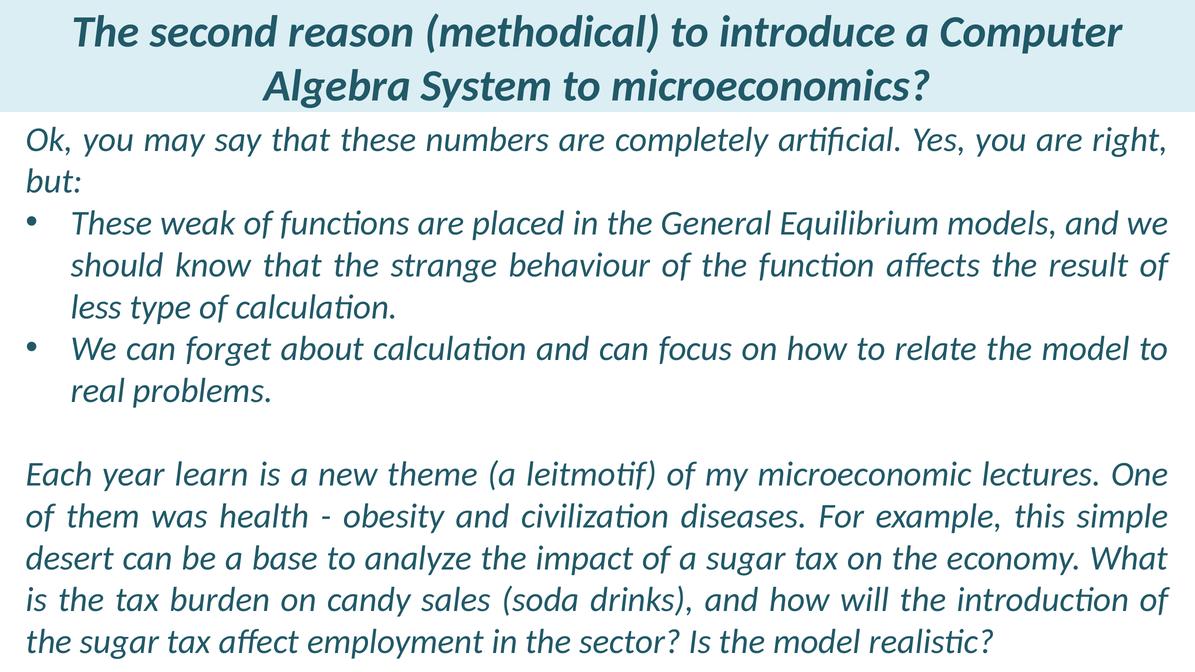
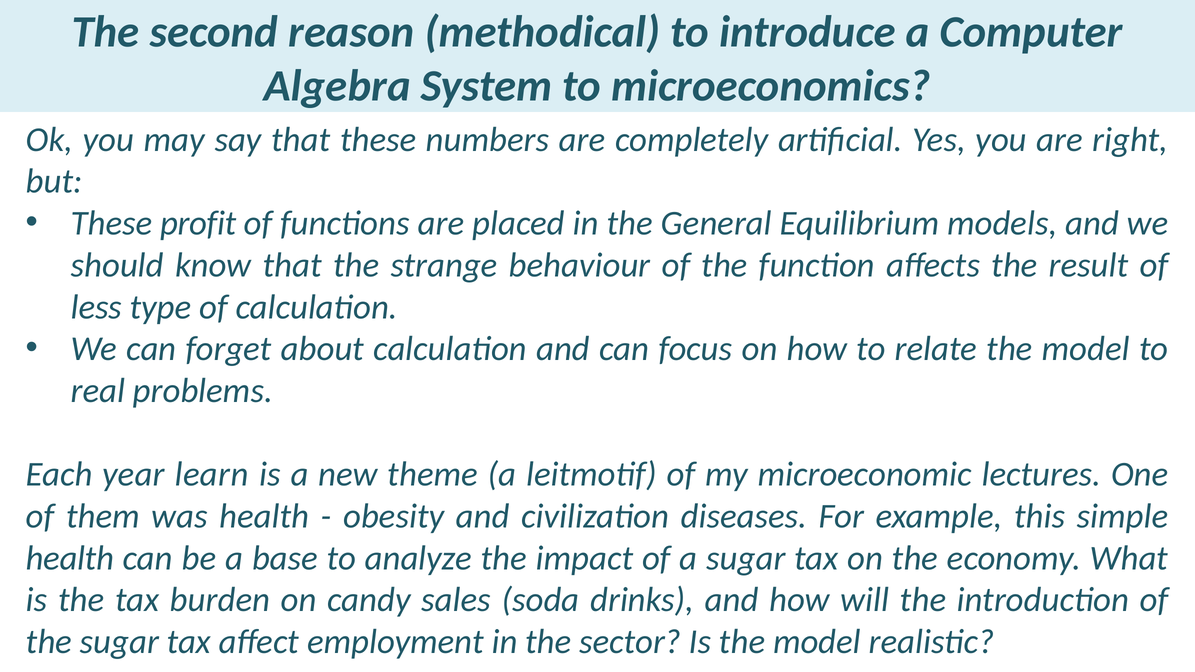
weak: weak -> profit
desert at (70, 558): desert -> health
